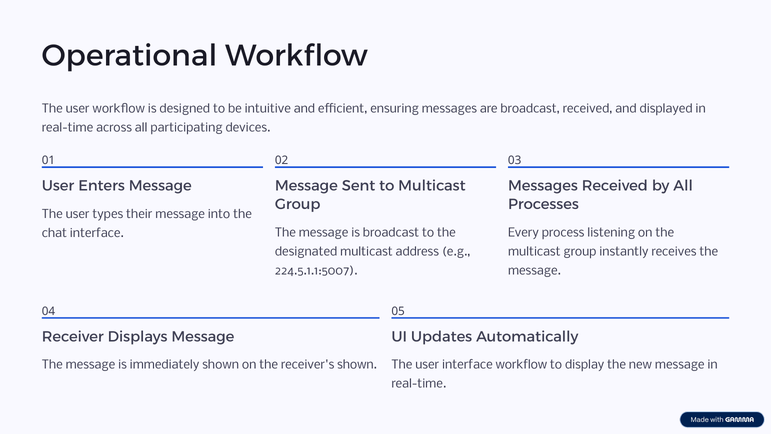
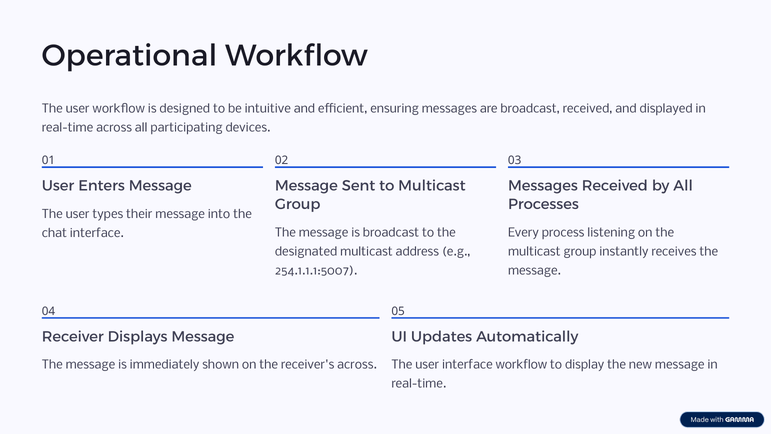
224.5.1.1:5007: 224.5.1.1:5007 -> 254.1.1.1:5007
receiver's shown: shown -> across
